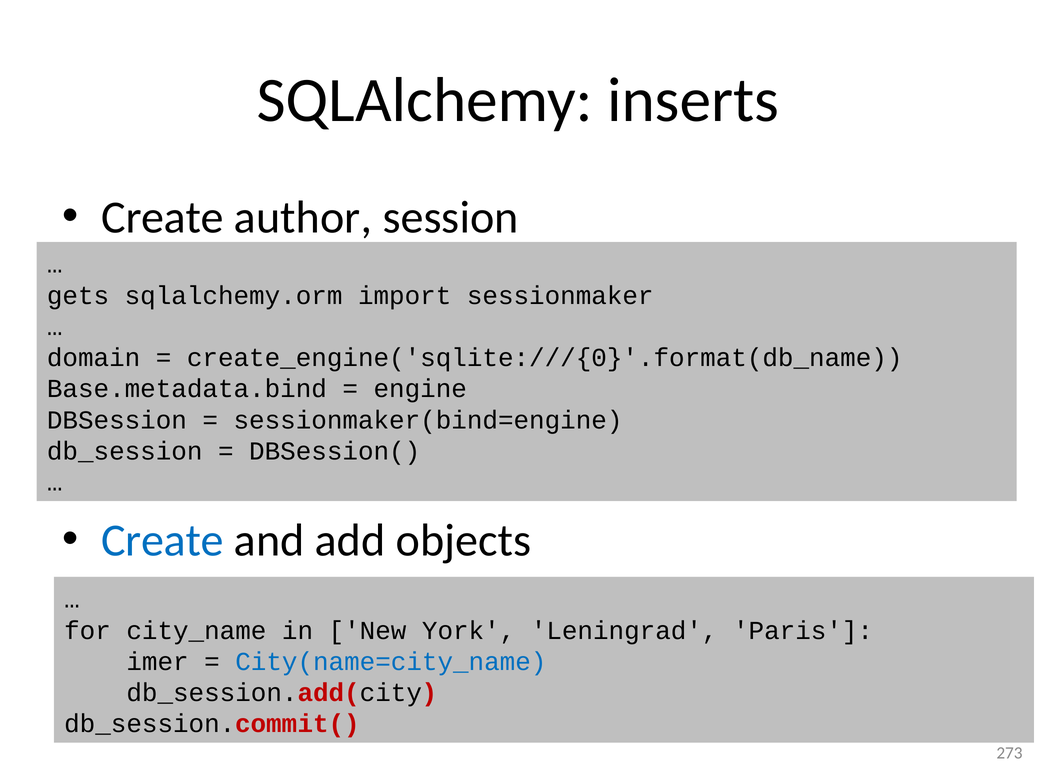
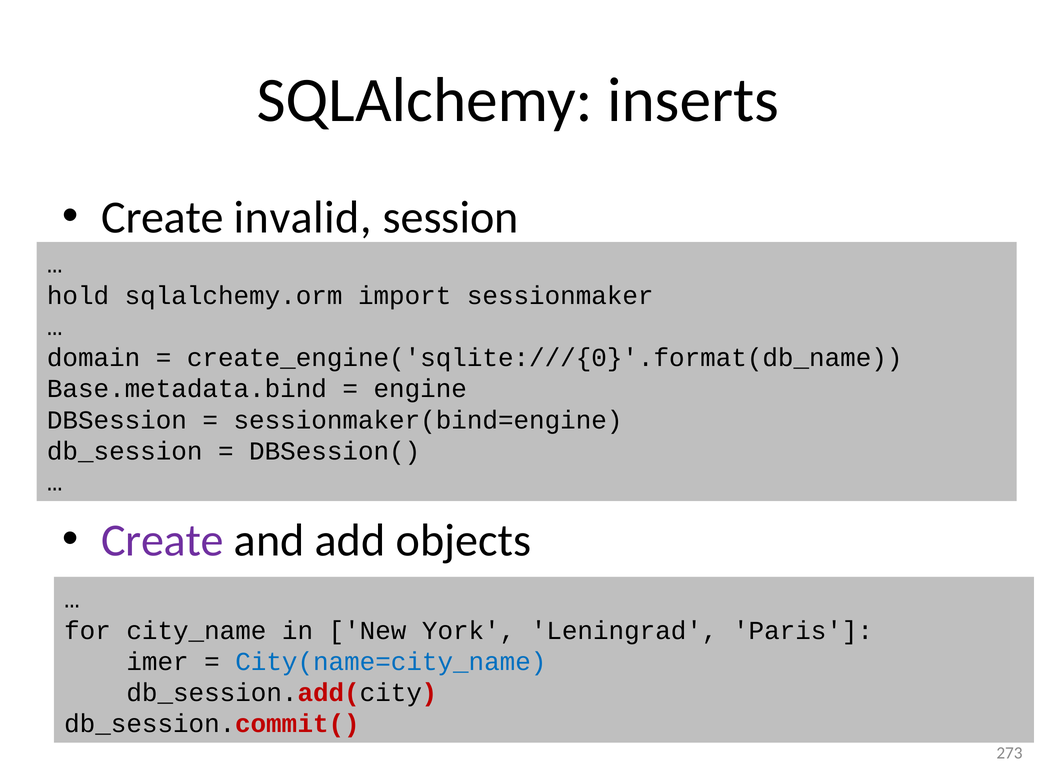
author: author -> invalid
gets: gets -> hold
Create at (162, 540) colour: blue -> purple
